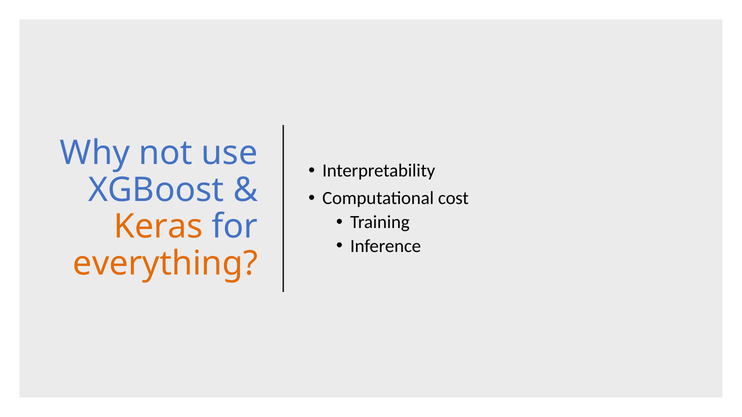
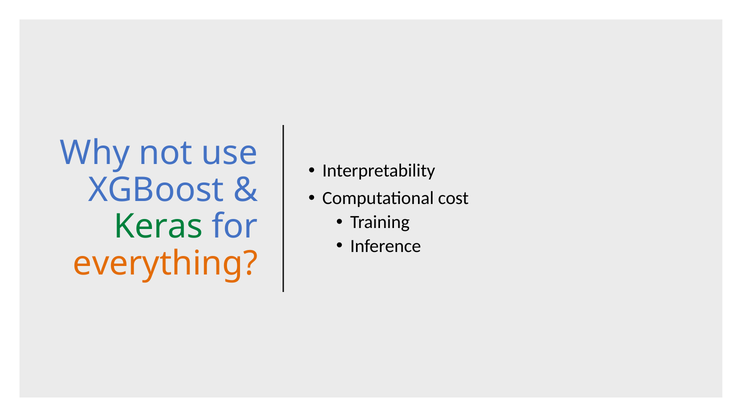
Keras colour: orange -> green
